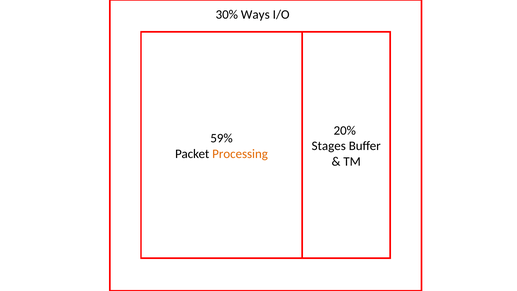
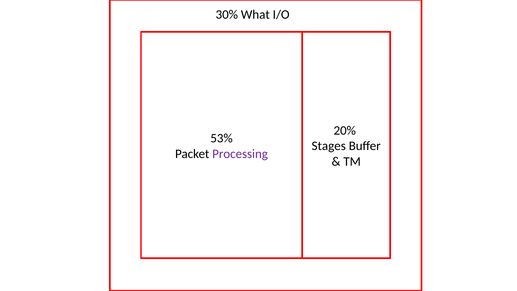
Ways: Ways -> What
59%: 59% -> 53%
Processing colour: orange -> purple
